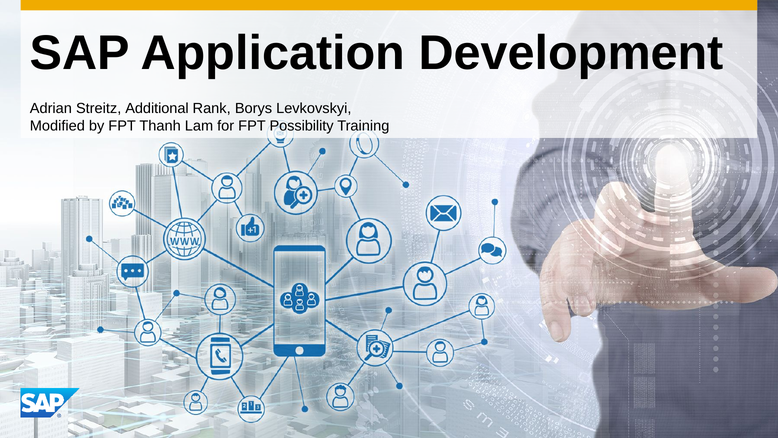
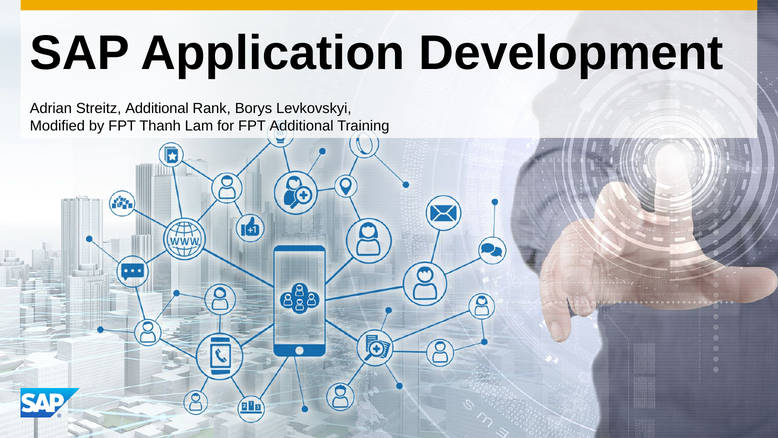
FPT Possibility: Possibility -> Additional
